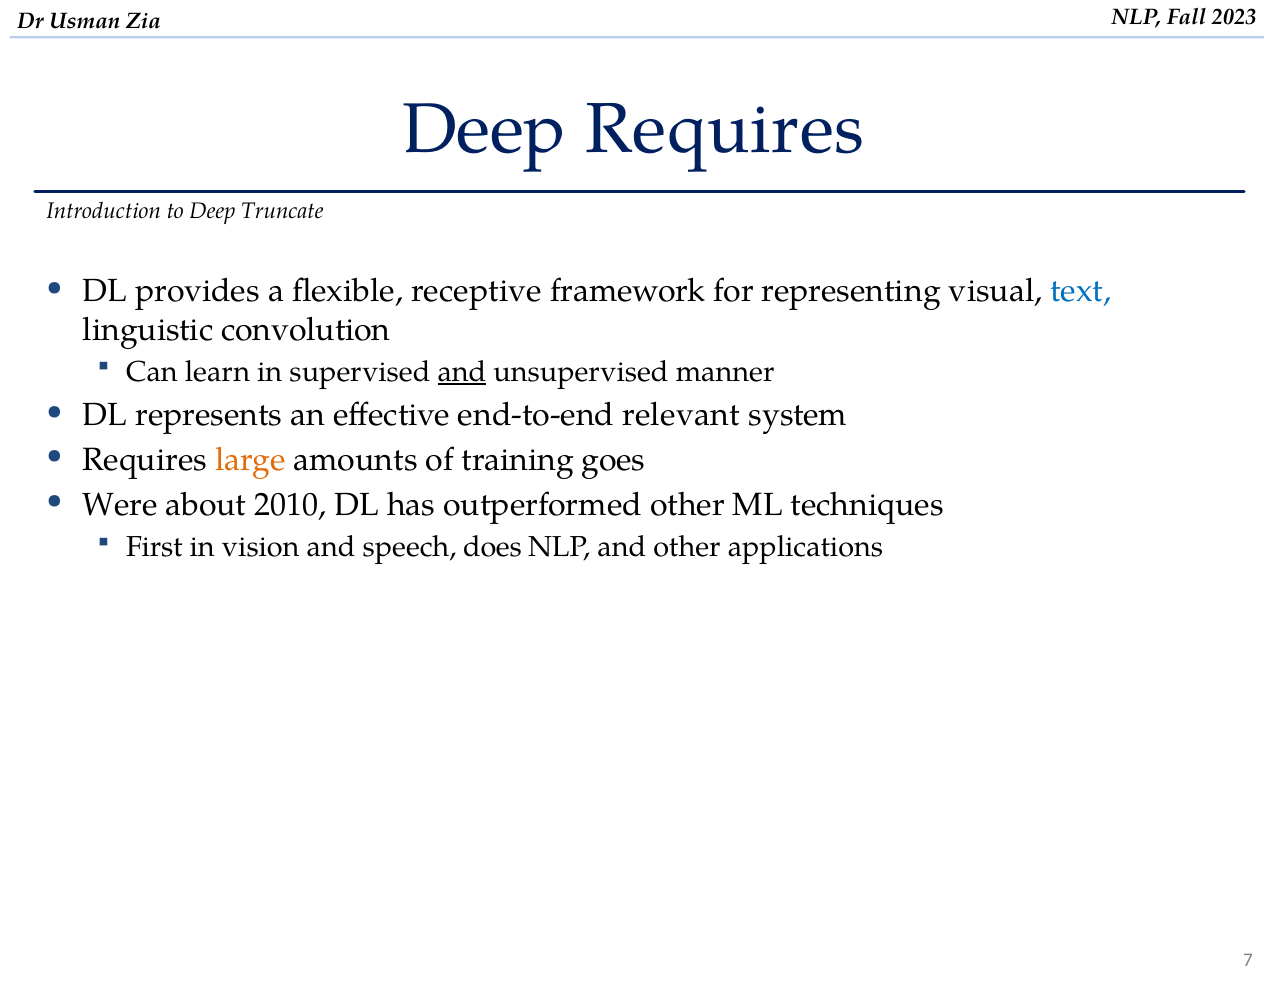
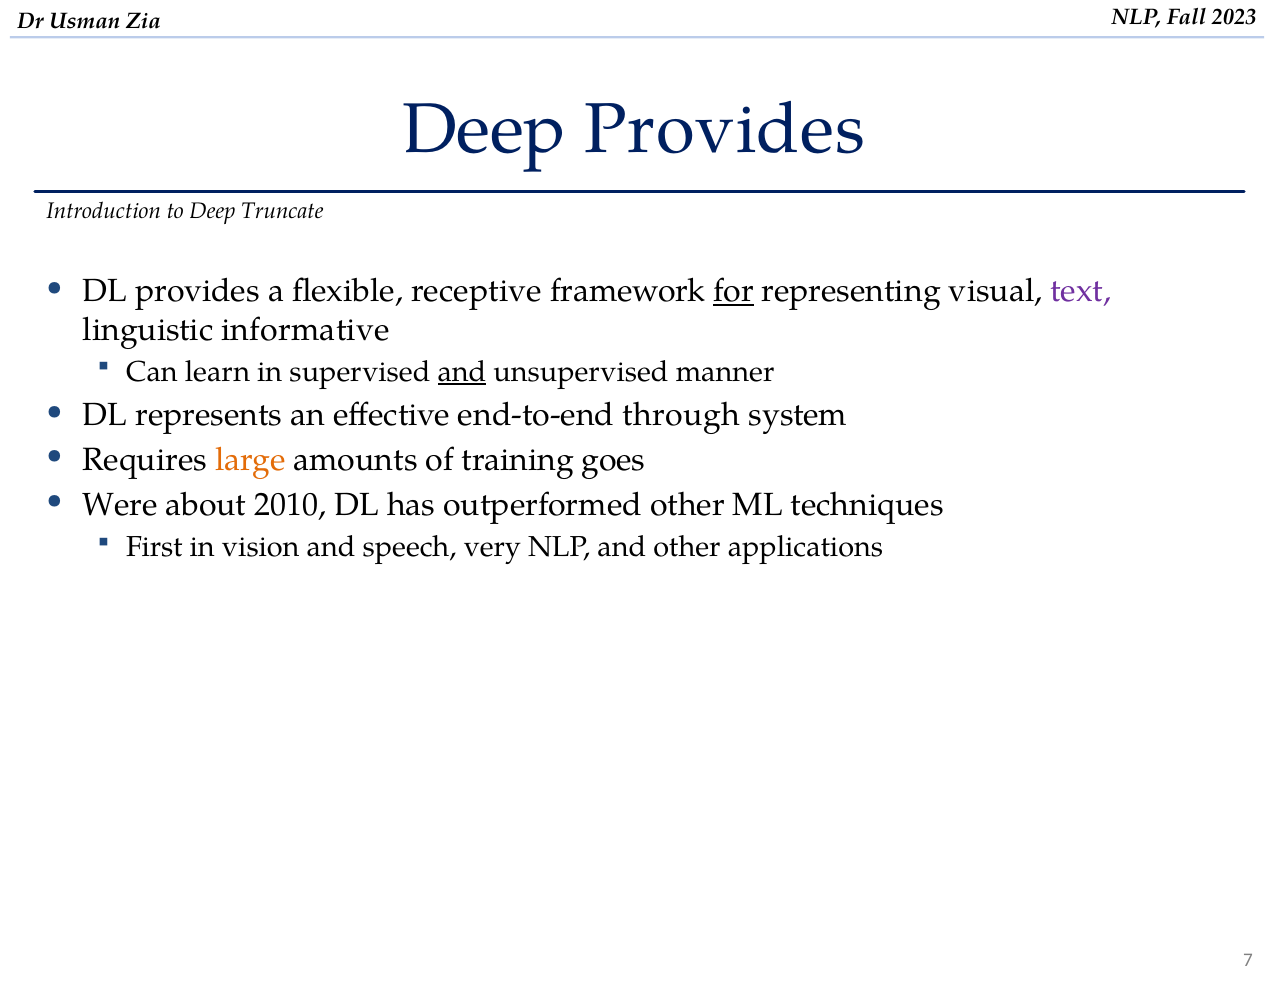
Deep Requires: Requires -> Provides
for underline: none -> present
text colour: blue -> purple
convolution: convolution -> informative
relevant: relevant -> through
does: does -> very
